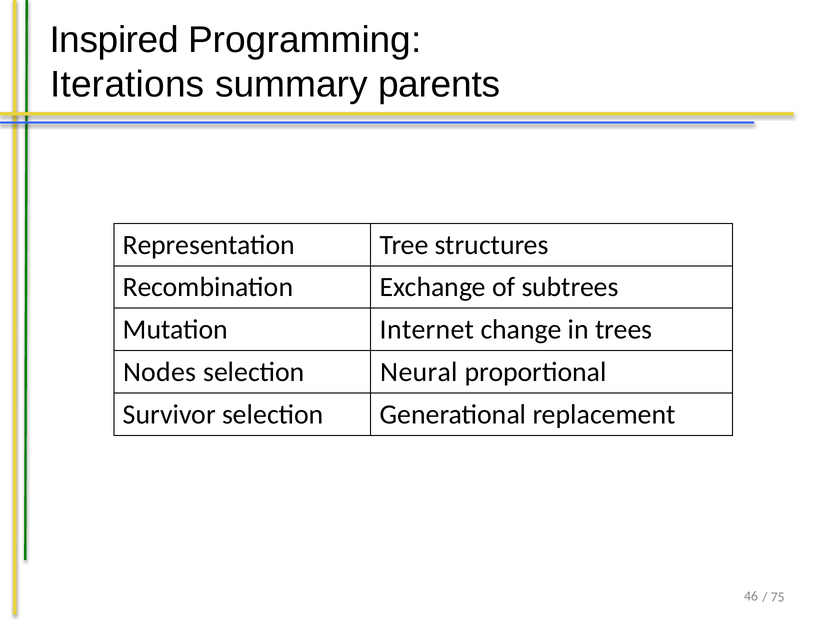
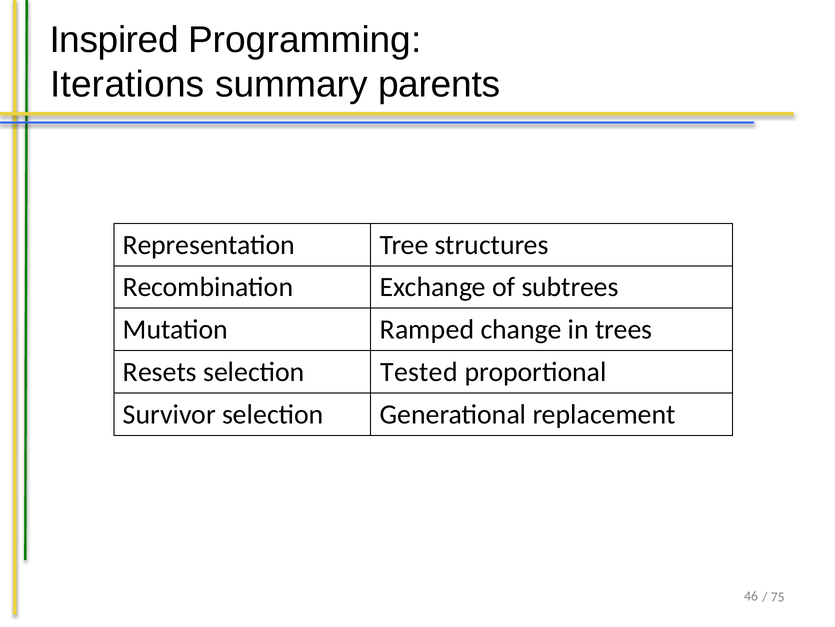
Internet: Internet -> Ramped
Nodes: Nodes -> Resets
Neural: Neural -> Tested
